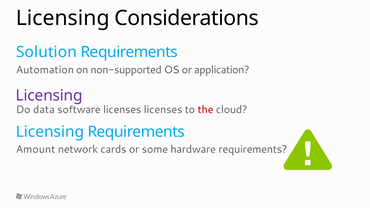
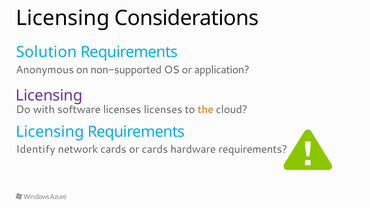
Automation: Automation -> Anonymous
data: data -> with
the colour: red -> orange
Amount: Amount -> Identify
or some: some -> cards
